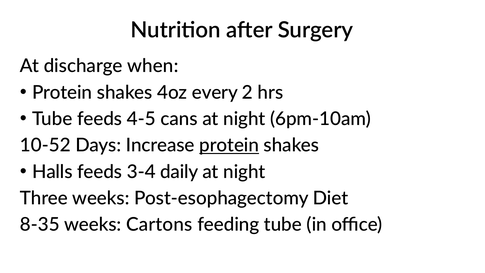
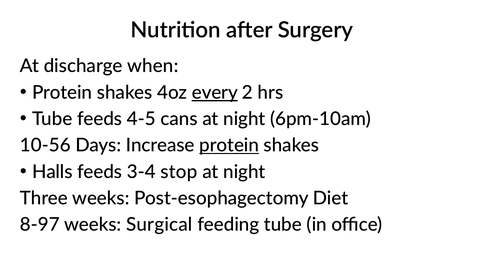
every underline: none -> present
10-52: 10-52 -> 10-56
daily: daily -> stop
8-35: 8-35 -> 8-97
Cartons: Cartons -> Surgical
